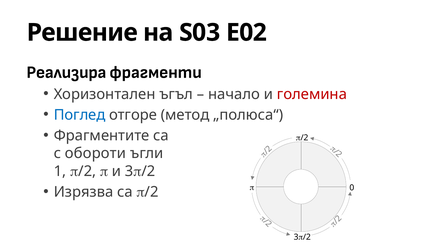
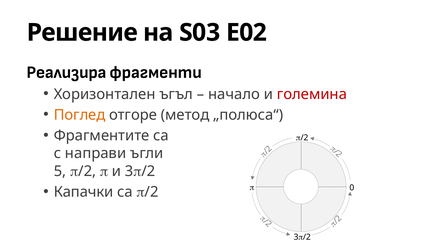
Поглед colour: blue -> orange
обороти: обороти -> направи
1: 1 -> 5
Изрязва: Изрязва -> Капачки
